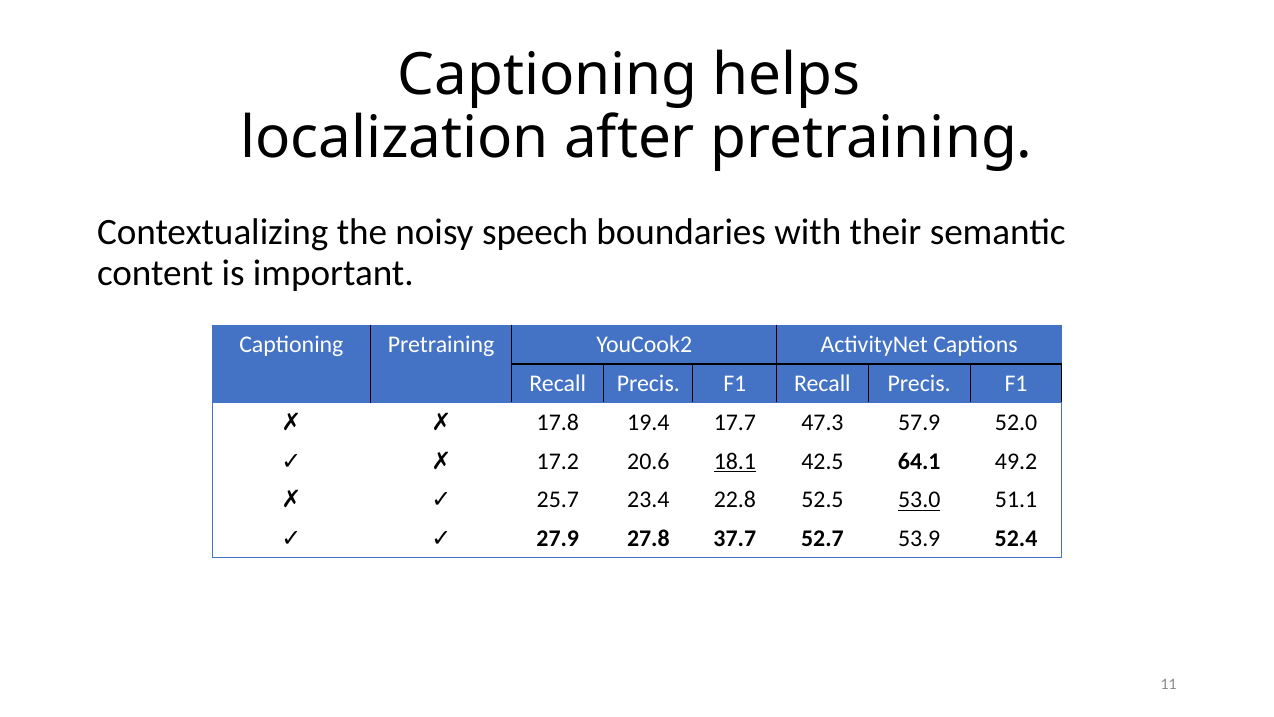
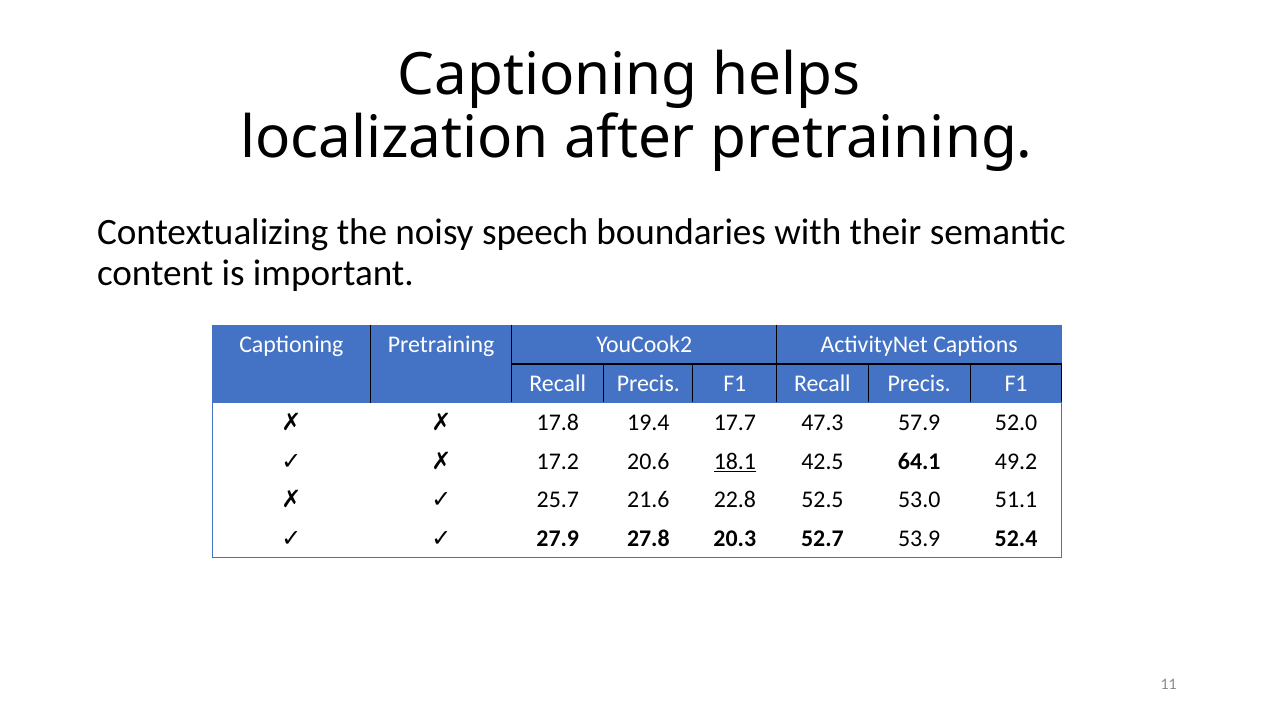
23.4: 23.4 -> 21.6
53.0 underline: present -> none
37.7: 37.7 -> 20.3
